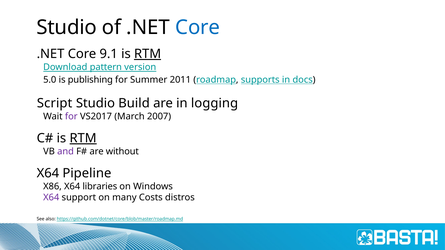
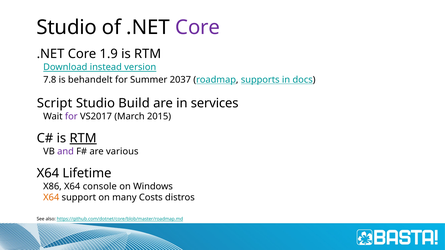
Core at (198, 28) colour: blue -> purple
9.1: 9.1 -> 1.9
RTM at (148, 54) underline: present -> none
pattern: pattern -> instead
5.0: 5.0 -> 7.8
publishing: publishing -> behandelt
2011: 2011 -> 2037
logging: logging -> services
2007: 2007 -> 2015
without: without -> various
Pipeline: Pipeline -> Lifetime
libraries: libraries -> console
X64 at (51, 198) colour: purple -> orange
